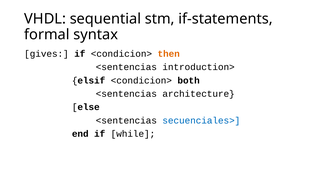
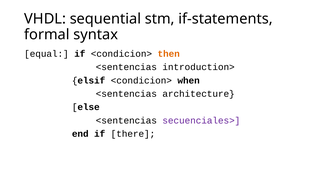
gives: gives -> equal
both: both -> when
secuenciales> colour: blue -> purple
while: while -> there
